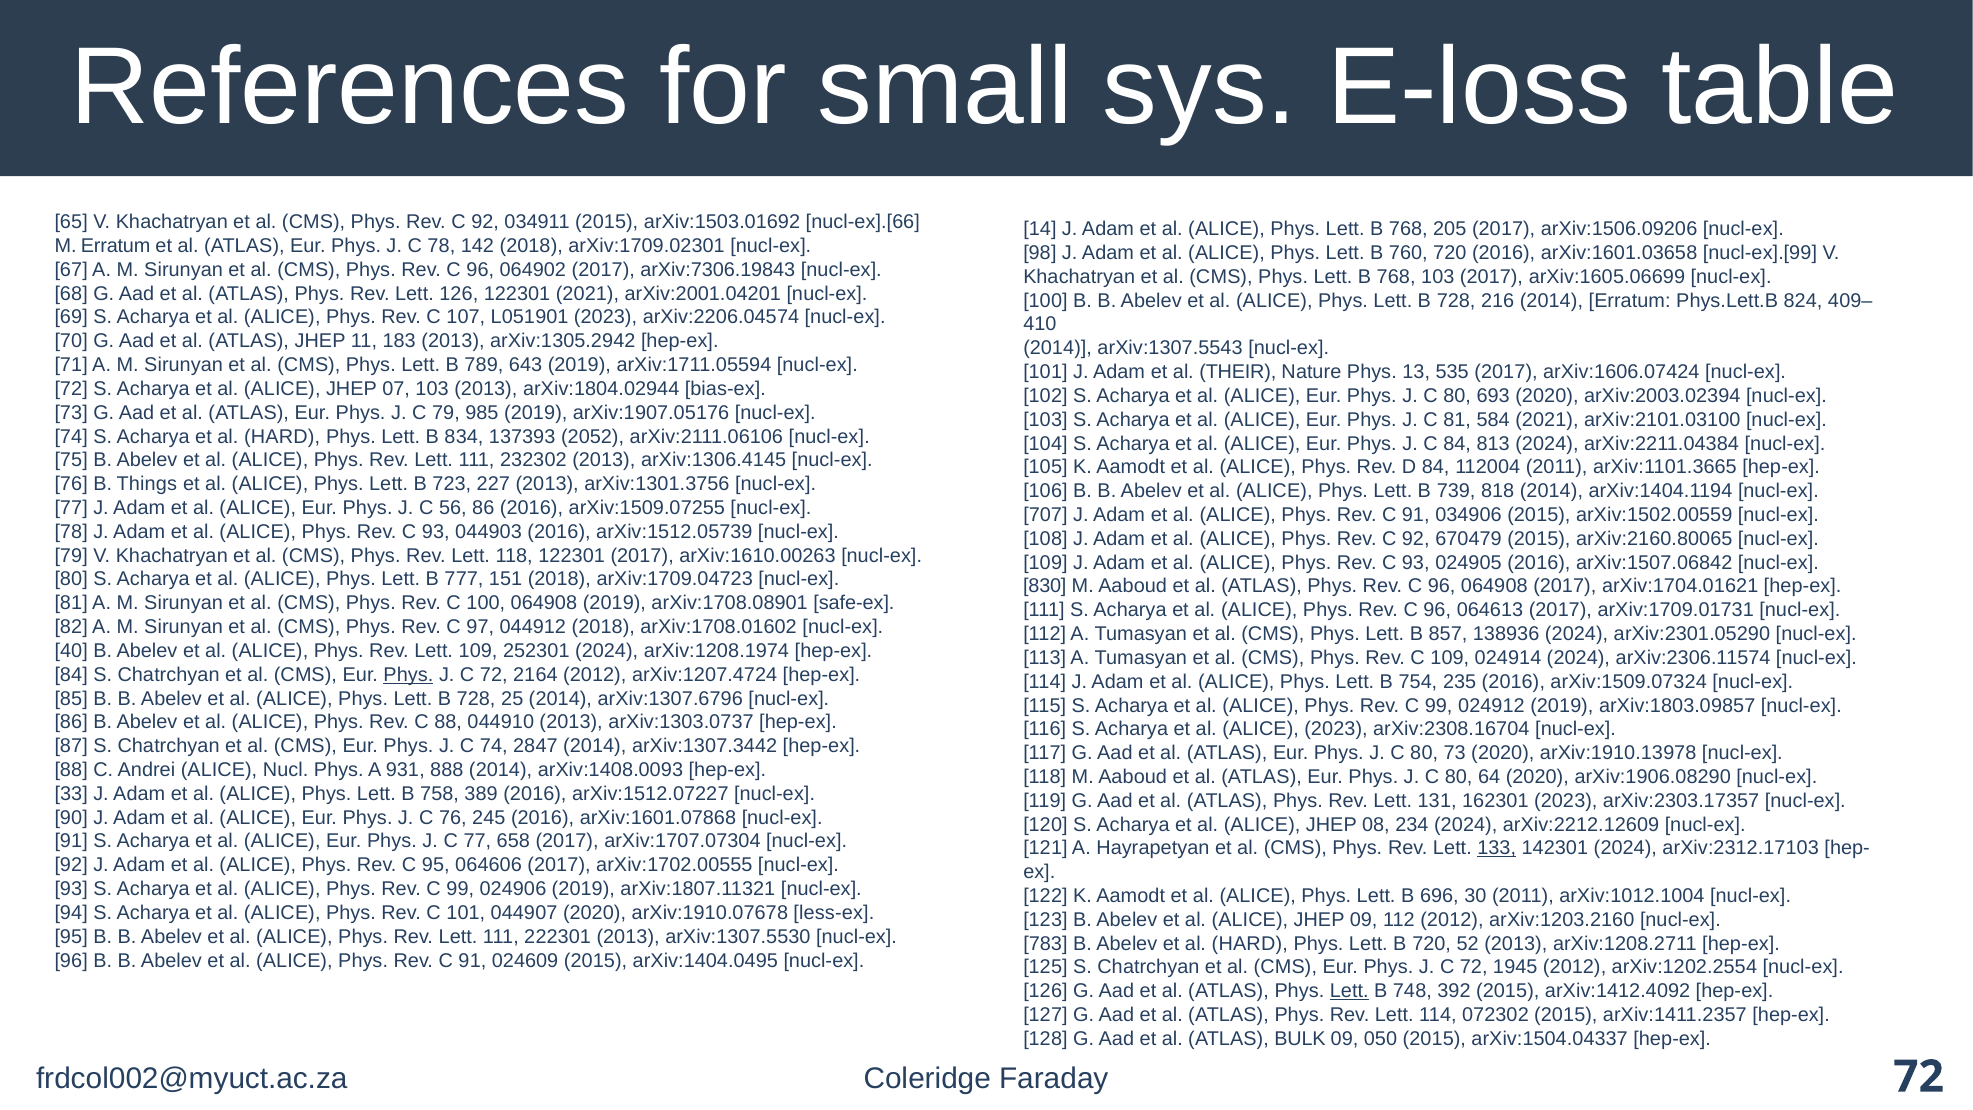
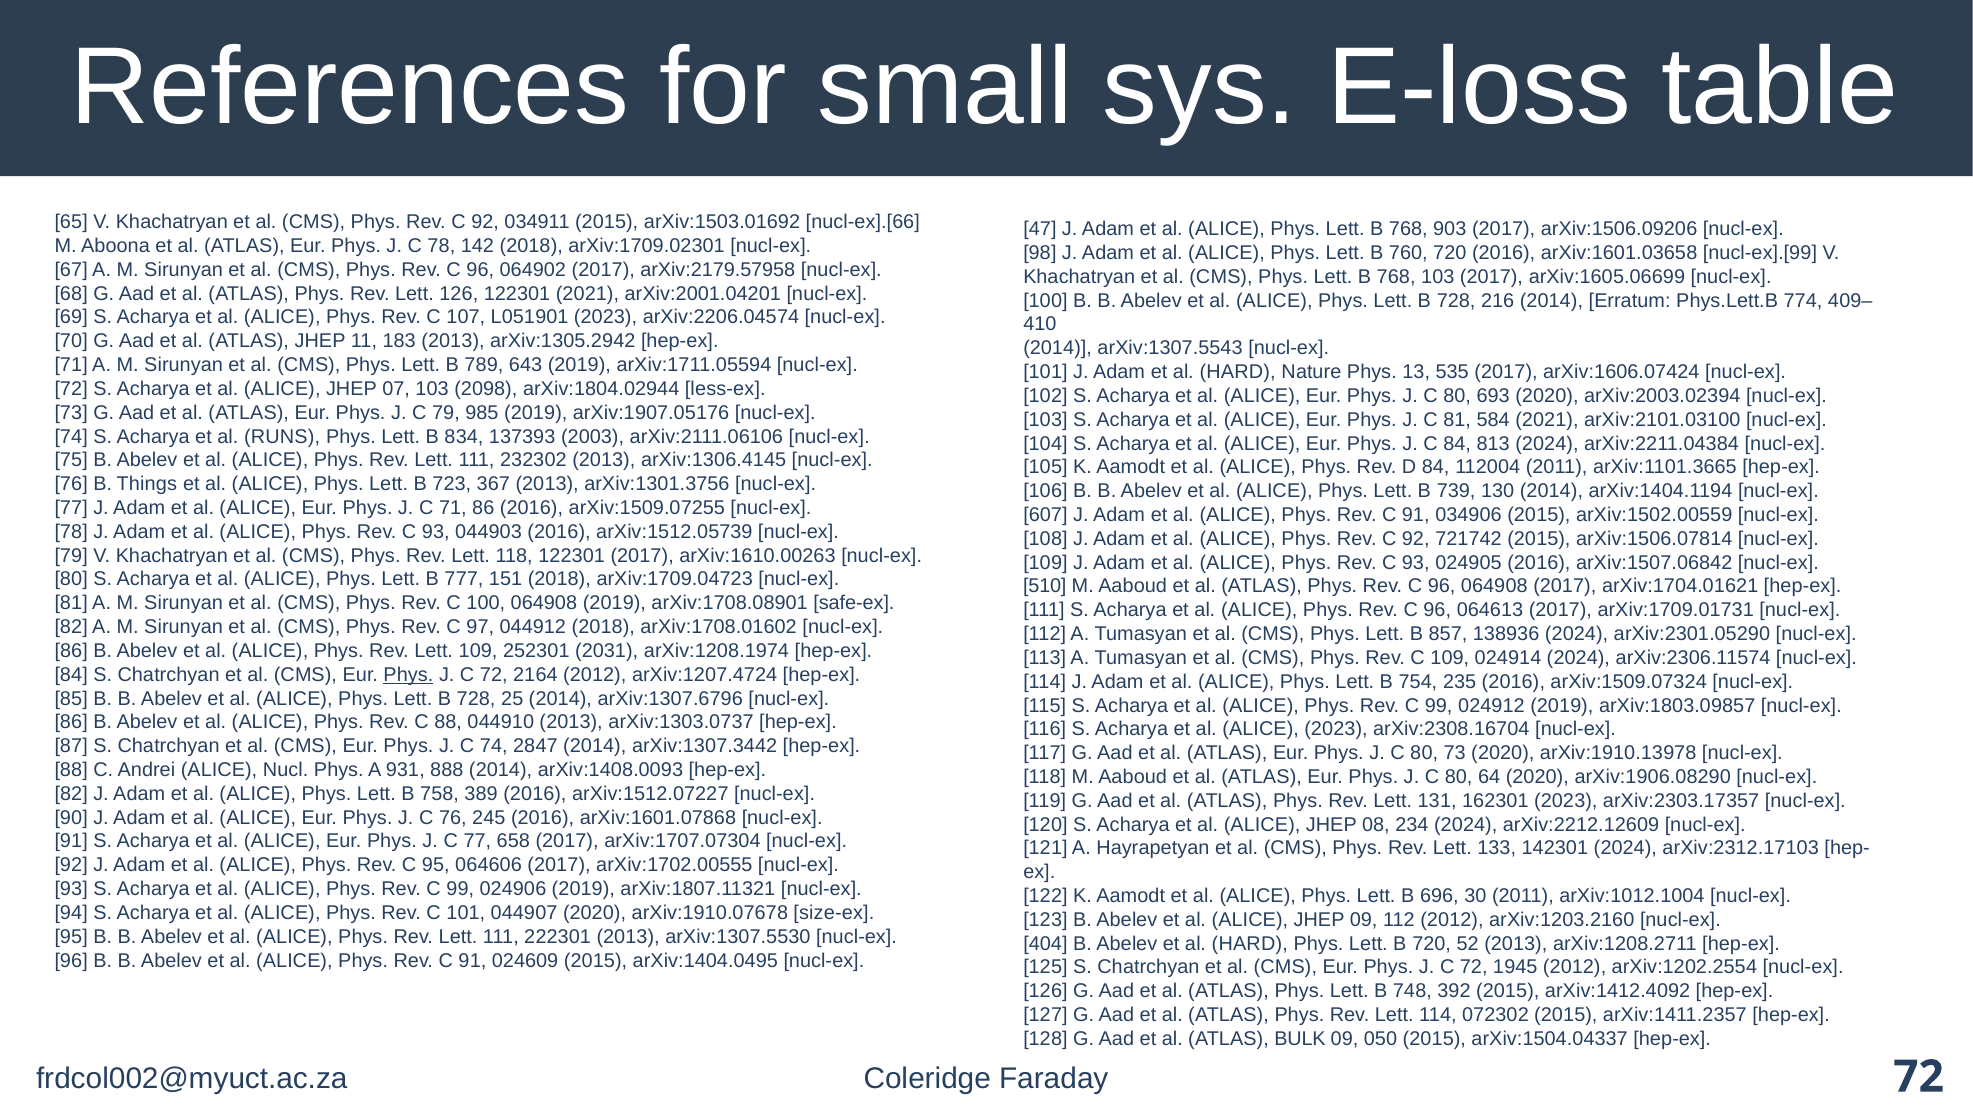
14: 14 -> 47
205: 205 -> 903
M Erratum: Erratum -> Aboona
arXiv:7306.19843: arXiv:7306.19843 -> arXiv:2179.57958
824: 824 -> 774
Adam et al THEIR: THEIR -> HARD
103 2013: 2013 -> 2098
bias-ex: bias-ex -> less-ex
Acharya et al HARD: HARD -> RUNS
2052: 2052 -> 2003
227: 227 -> 367
818: 818 -> 130
C 56: 56 -> 71
707: 707 -> 607
670479: 670479 -> 721742
arXiv:2160.80065: arXiv:2160.80065 -> arXiv:1506.07814
830: 830 -> 510
40 at (71, 651): 40 -> 86
252301 2024: 2024 -> 2031
33 at (71, 794): 33 -> 82
133 underline: present -> none
less-ex: less-ex -> size-ex
783: 783 -> 404
Lett at (1349, 991) underline: present -> none
